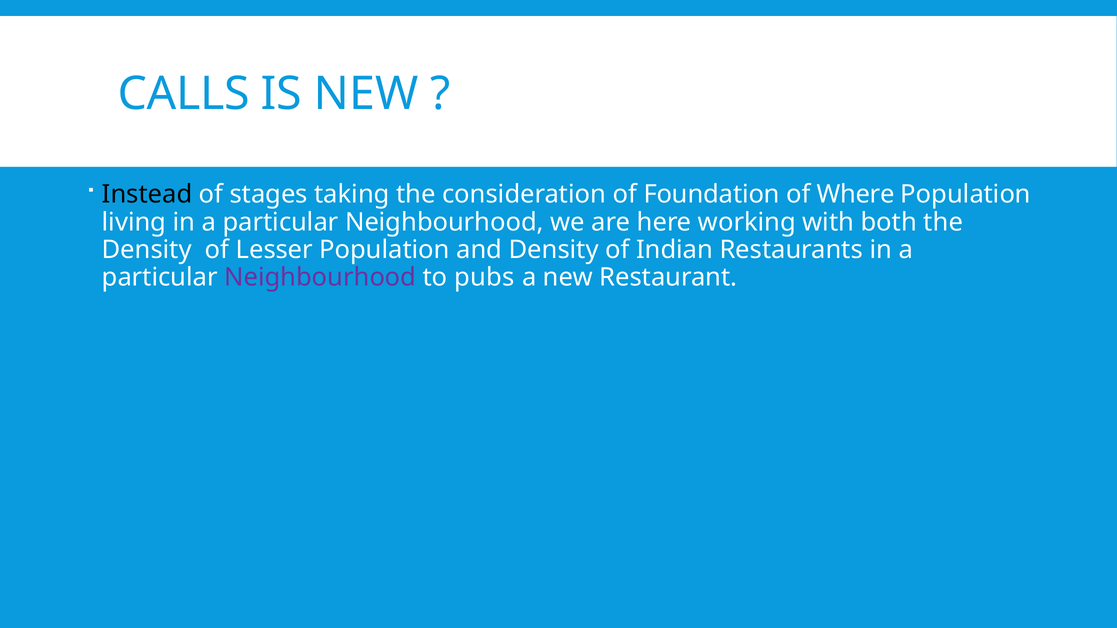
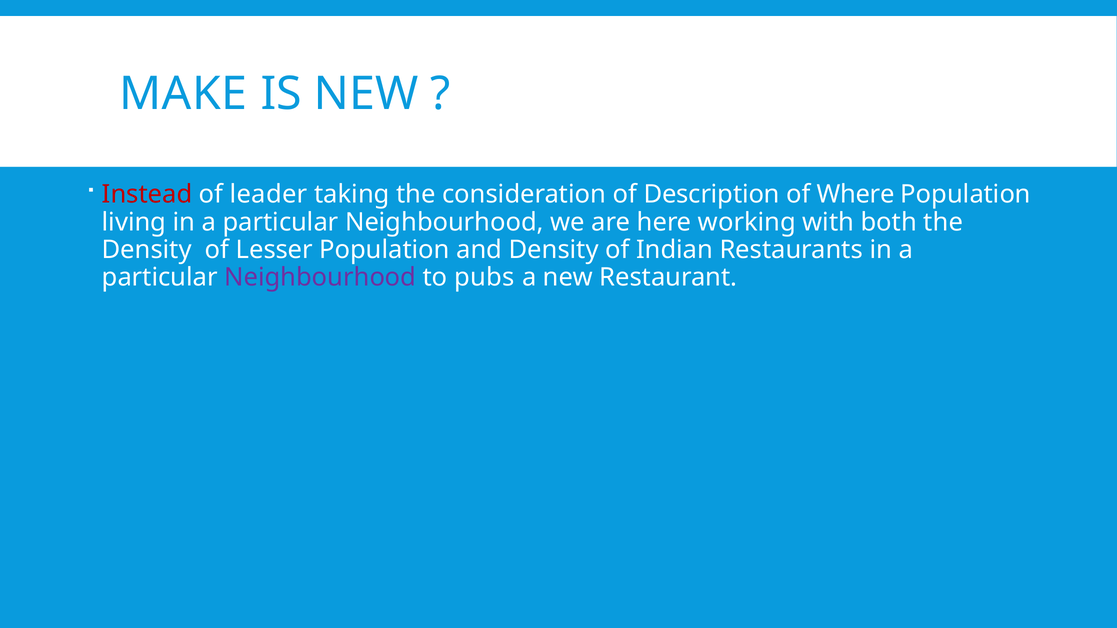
CALLS: CALLS -> MAKE
Instead colour: black -> red
stages: stages -> leader
Foundation: Foundation -> Description
